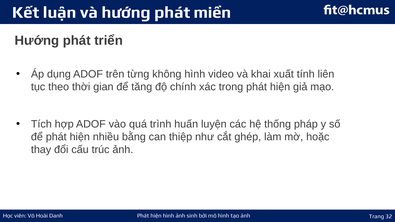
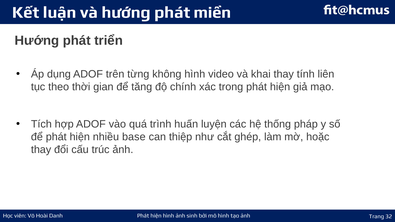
khai xuất: xuất -> thay
bằng: bằng -> base
